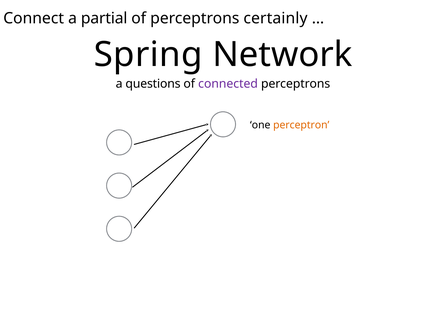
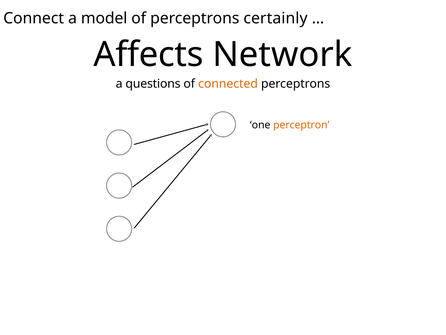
partial: partial -> model
Spring: Spring -> Affects
connected colour: purple -> orange
